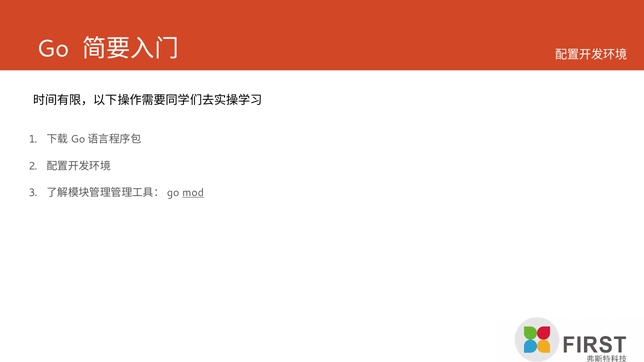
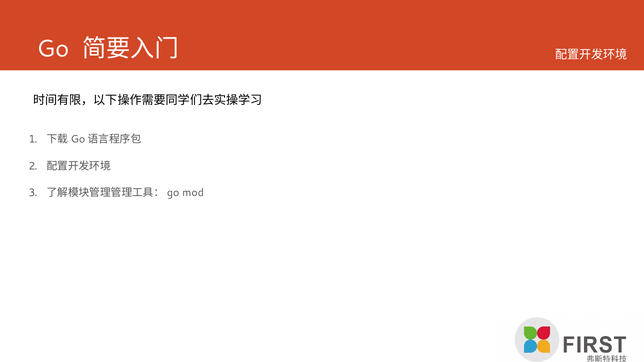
mod underline: present -> none
